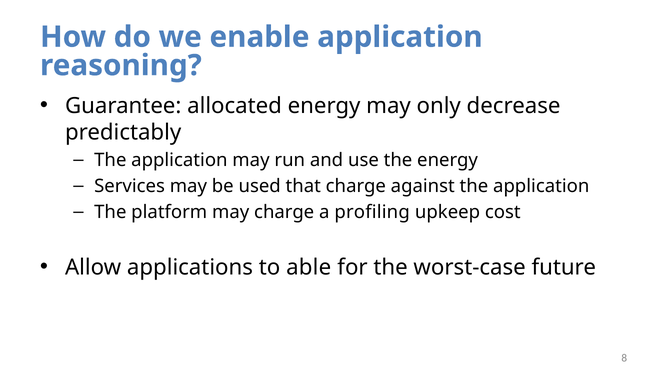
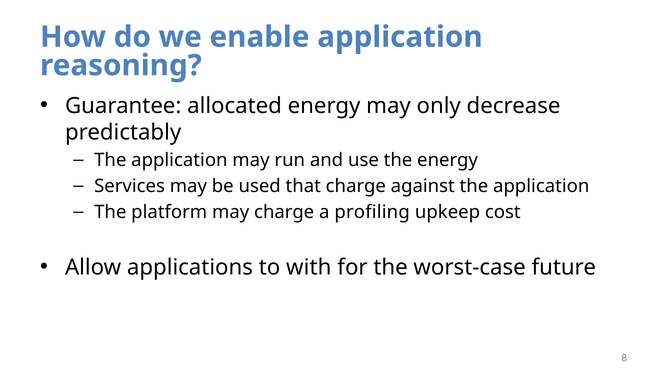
able: able -> with
